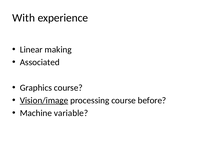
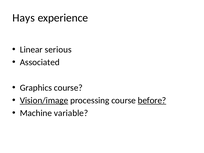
With: With -> Hays
making: making -> serious
before underline: none -> present
